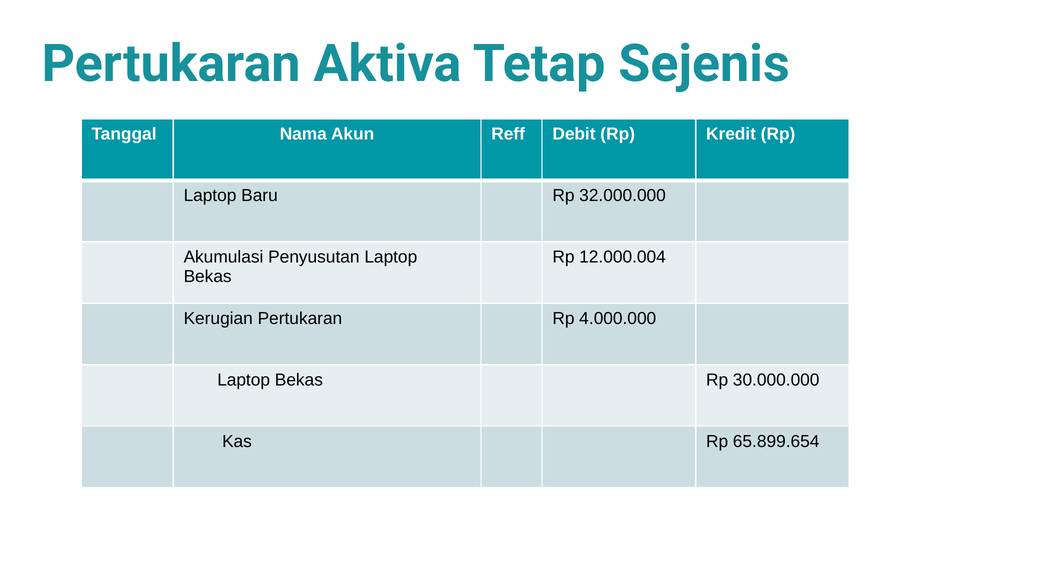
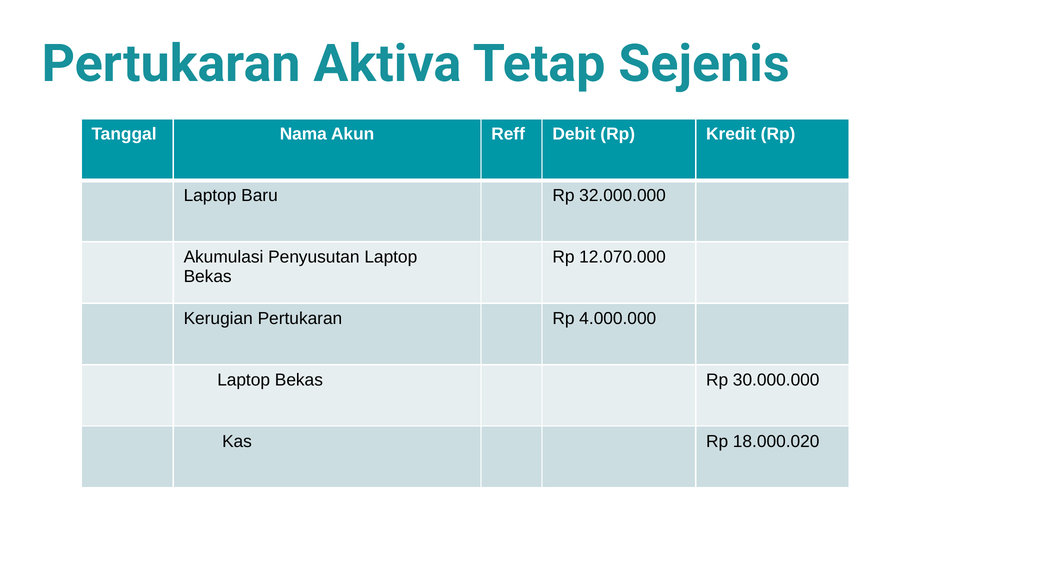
12.000.004: 12.000.004 -> 12.070.000
65.899.654: 65.899.654 -> 18.000.020
